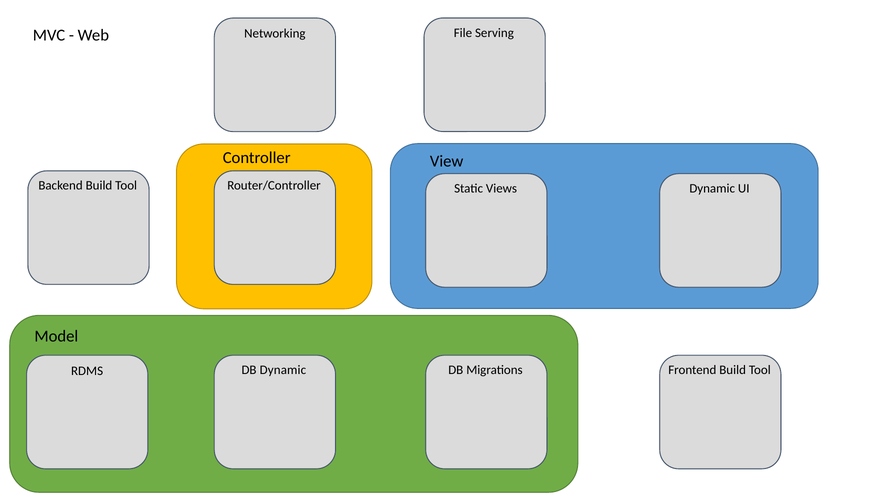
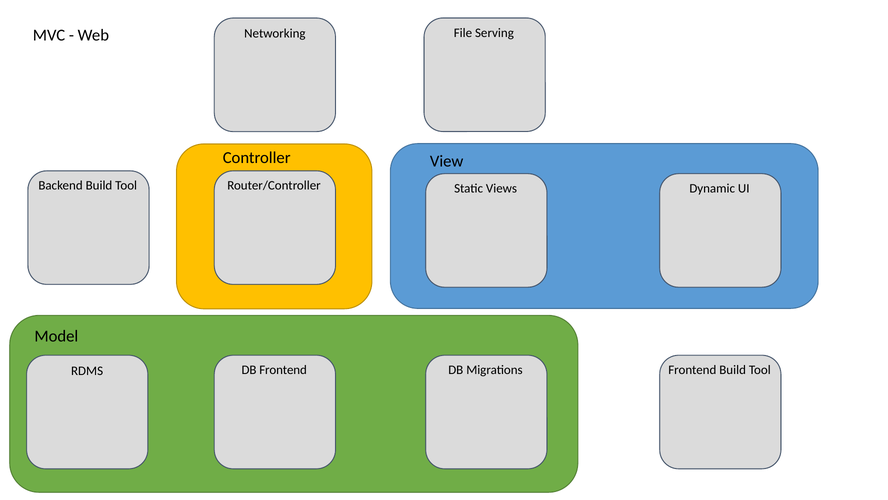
DB Dynamic: Dynamic -> Frontend
